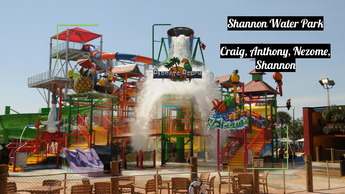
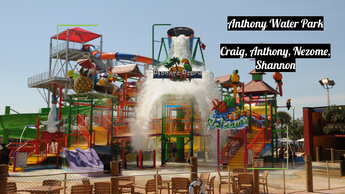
Shannon at (247, 24): Shannon -> Anthony
